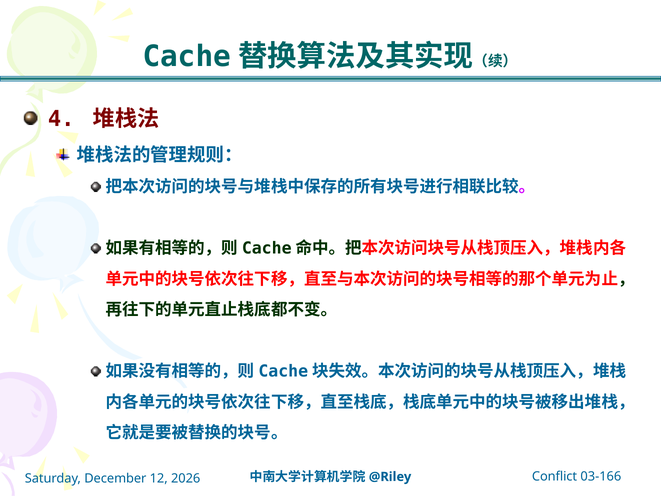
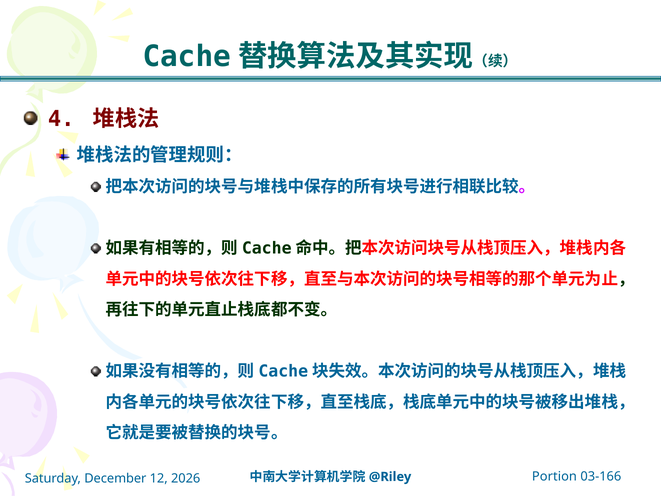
Conflict: Conflict -> Portion
